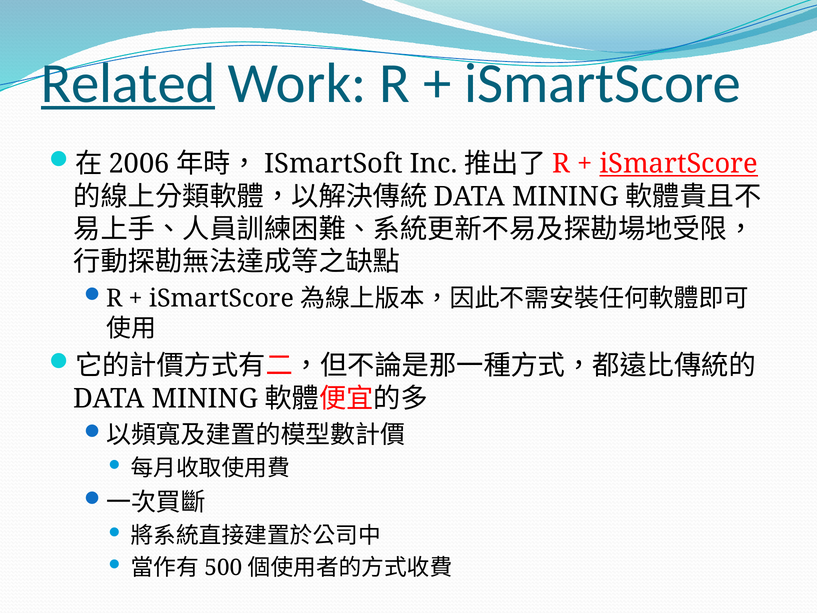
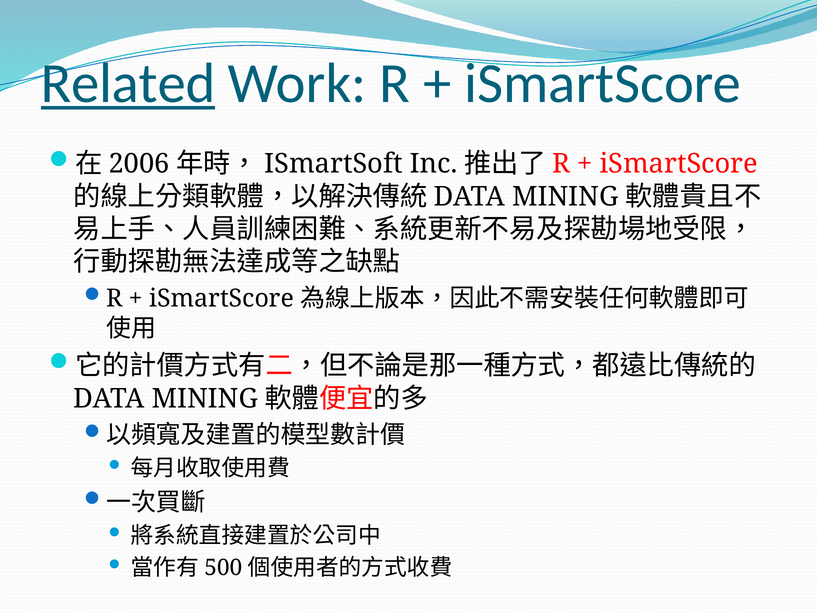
iSmartScore at (679, 164) underline: present -> none
